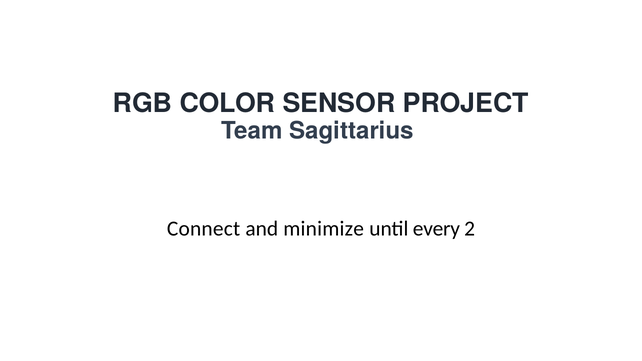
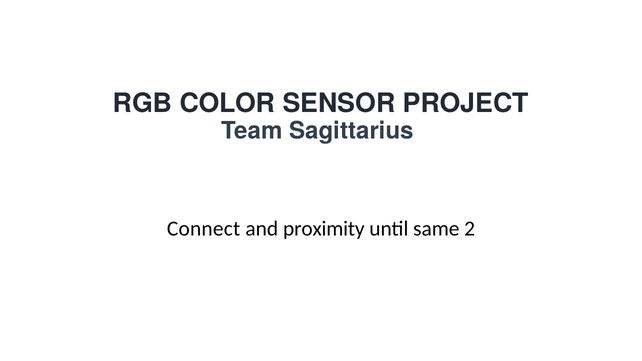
minimize: minimize -> proximity
every: every -> same
